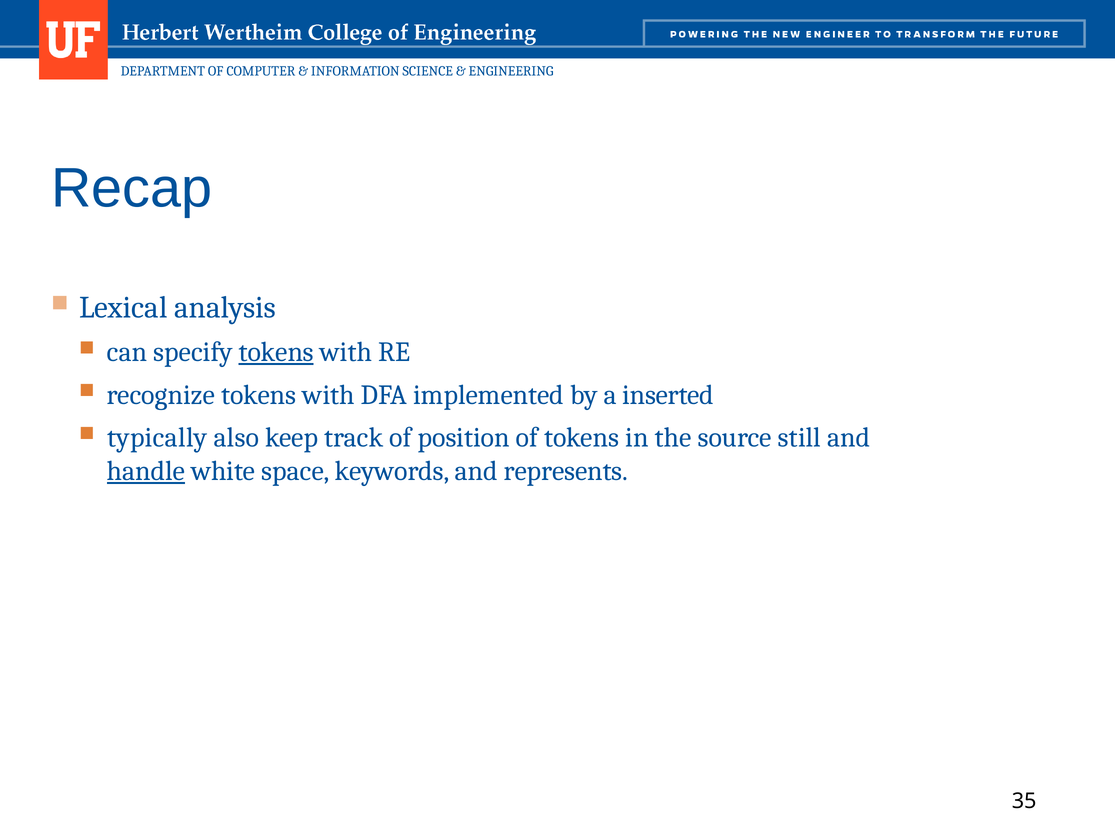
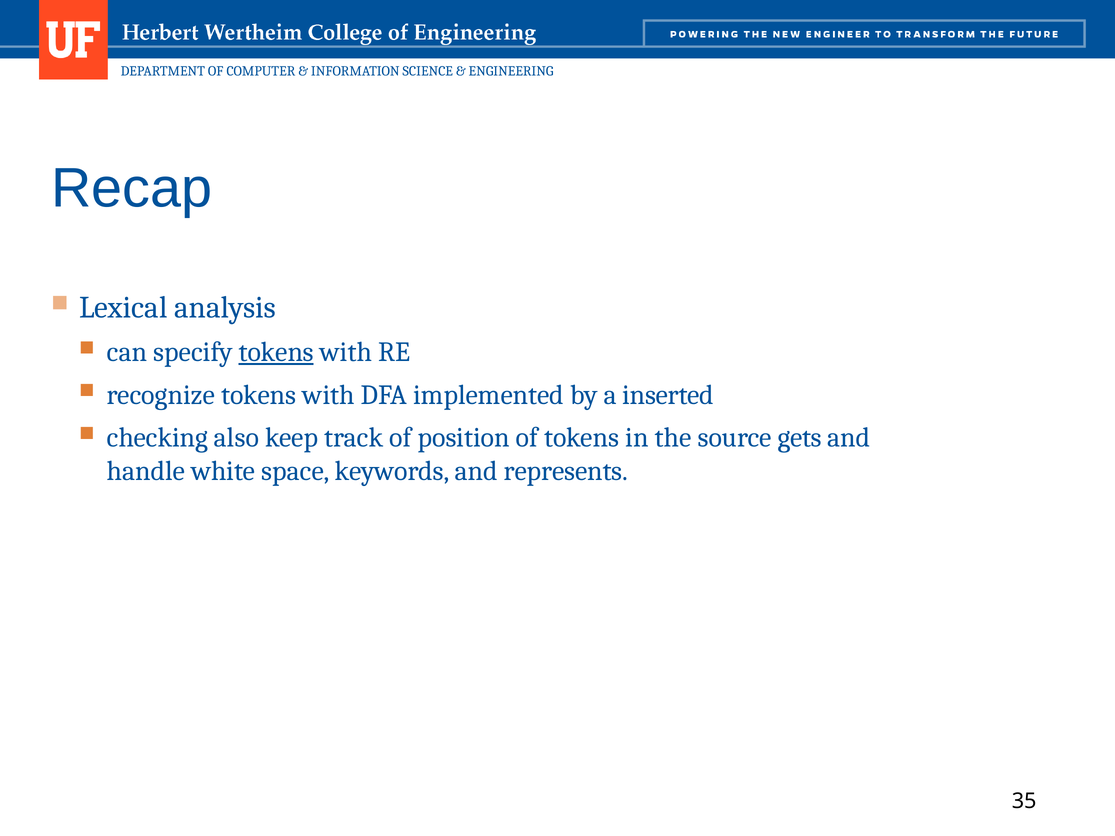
typically: typically -> checking
still: still -> gets
handle underline: present -> none
